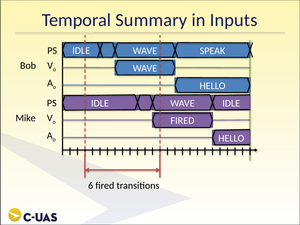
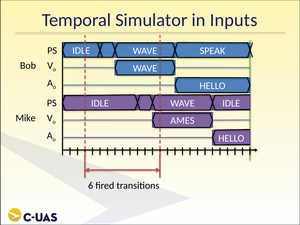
Summary: Summary -> Simulator
FIRED at (182, 121): FIRED -> AMES
